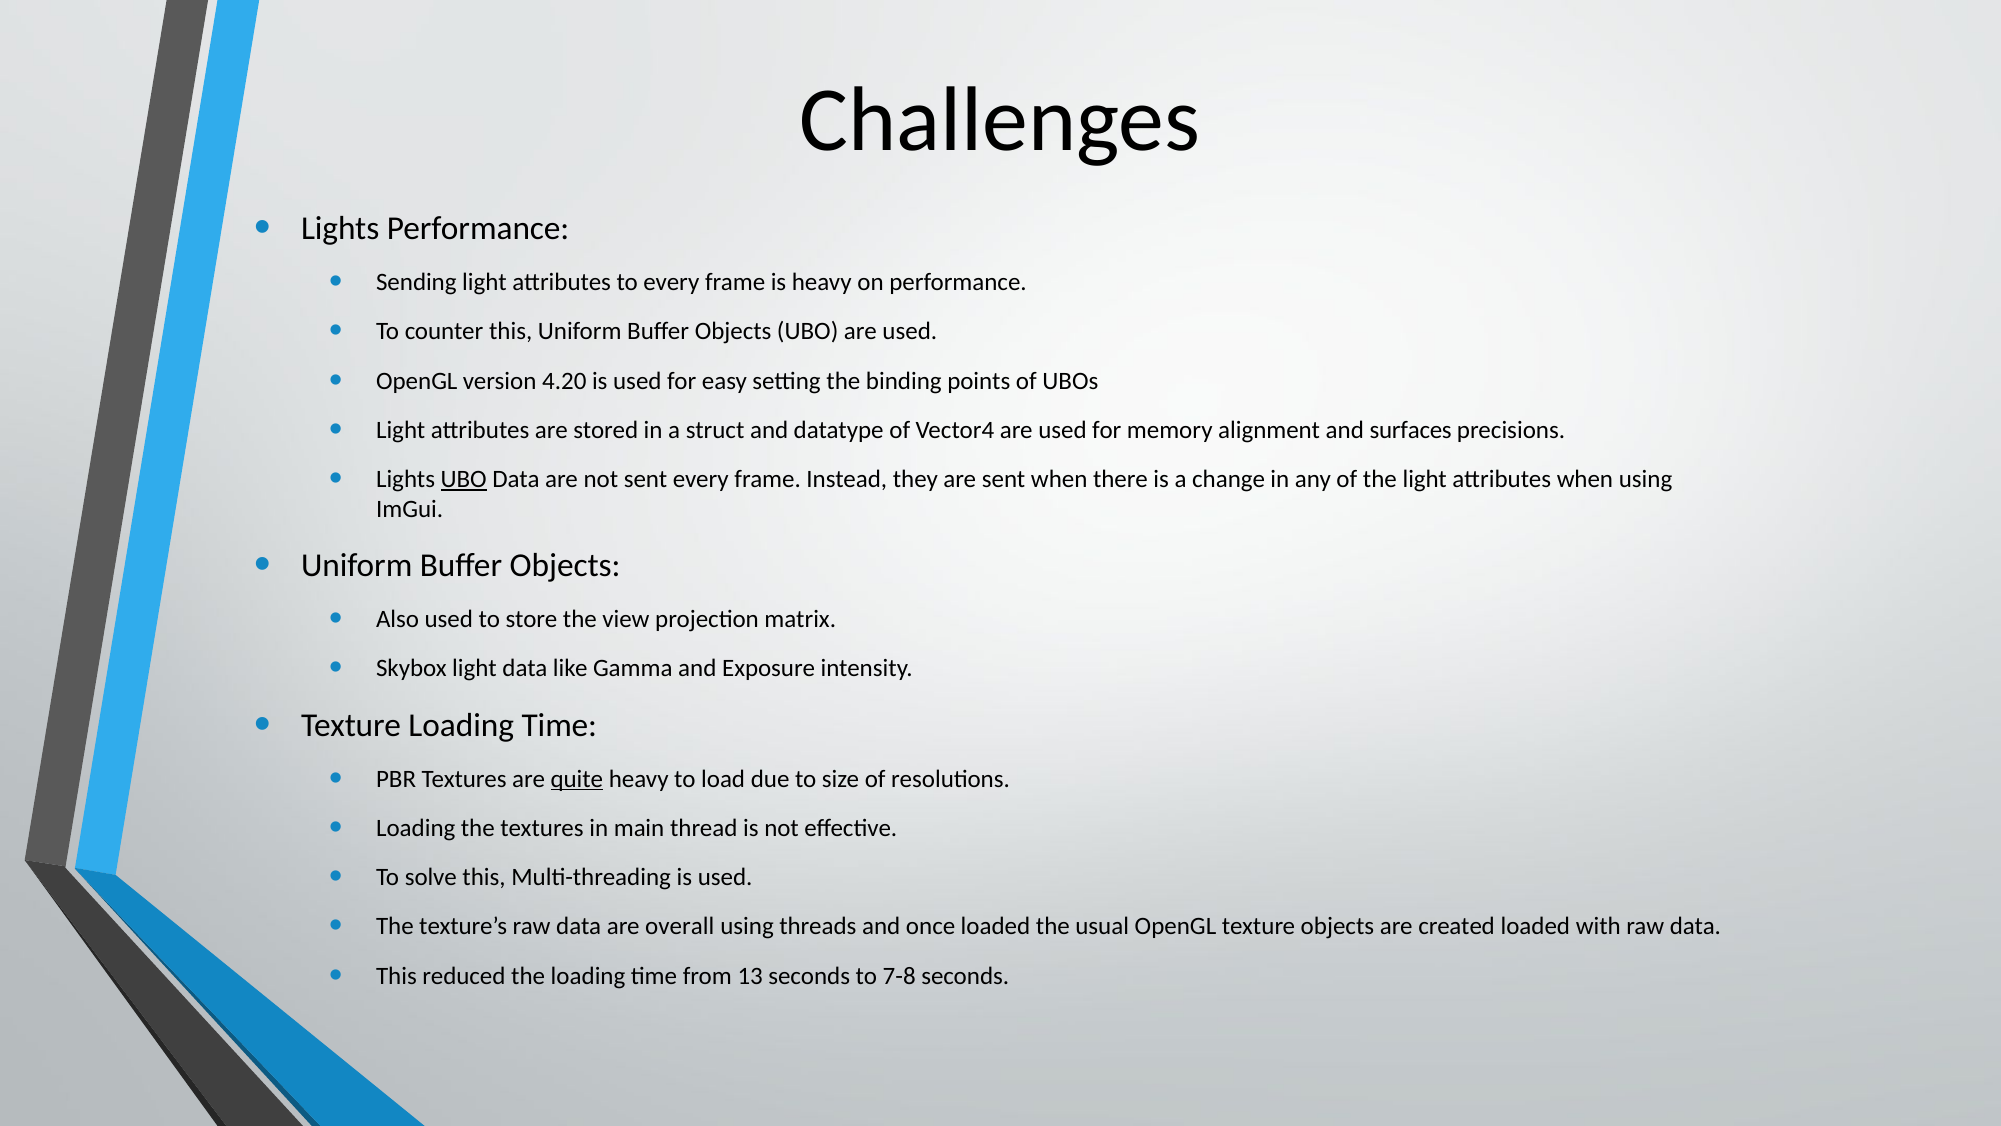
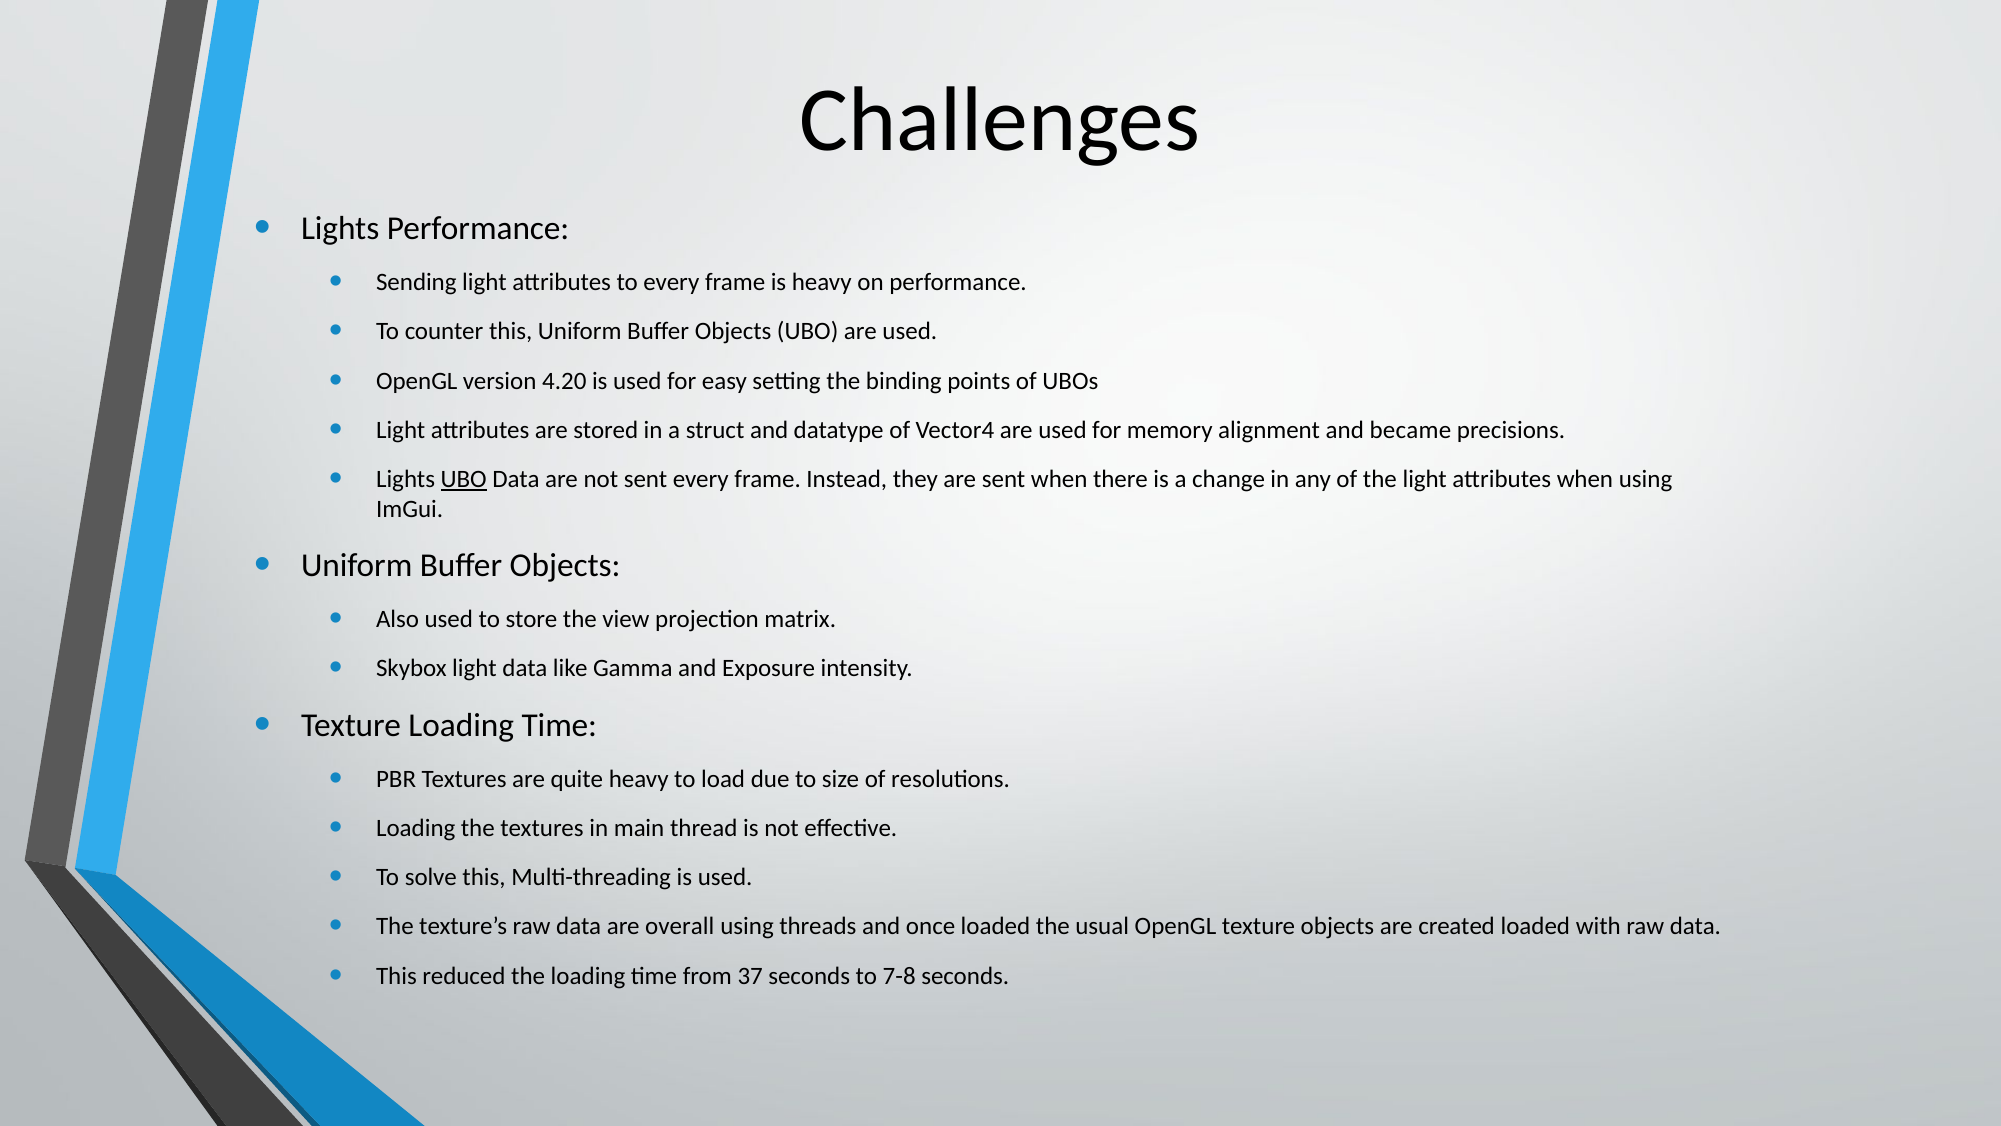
surfaces: surfaces -> became
quite underline: present -> none
13: 13 -> 37
